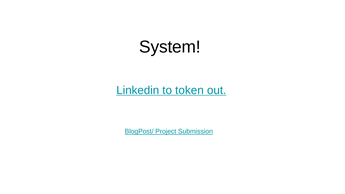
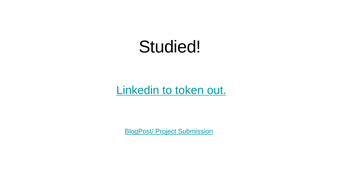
System: System -> Studied
